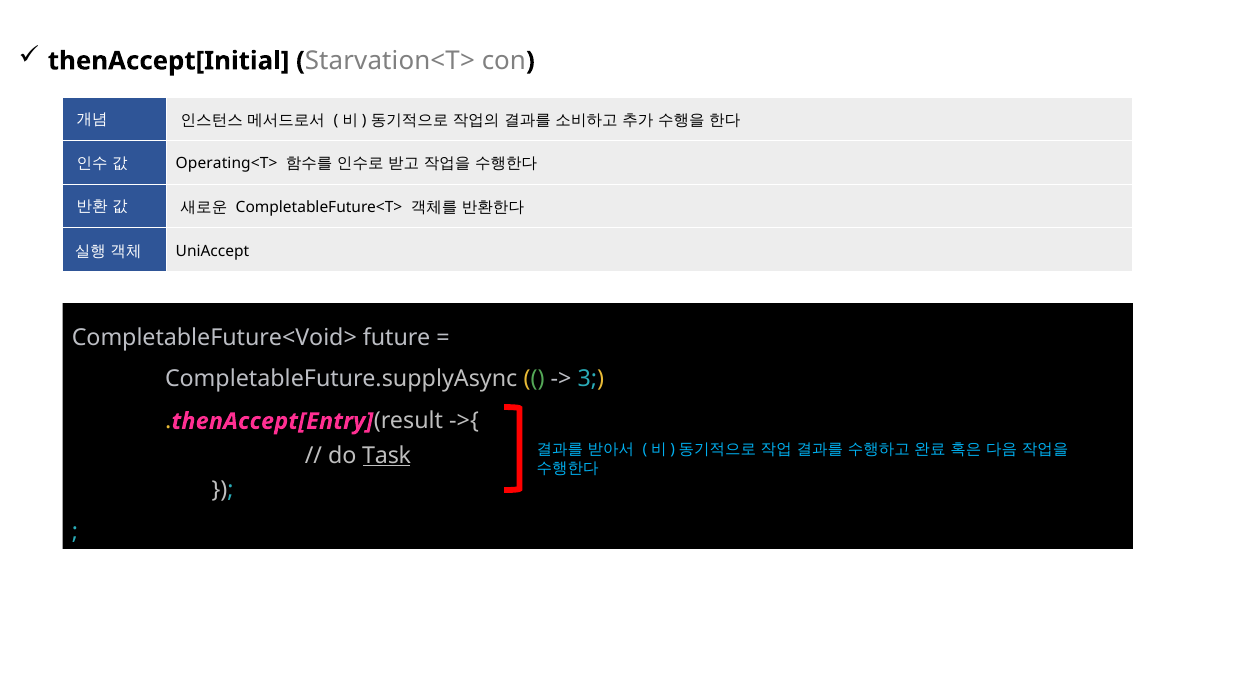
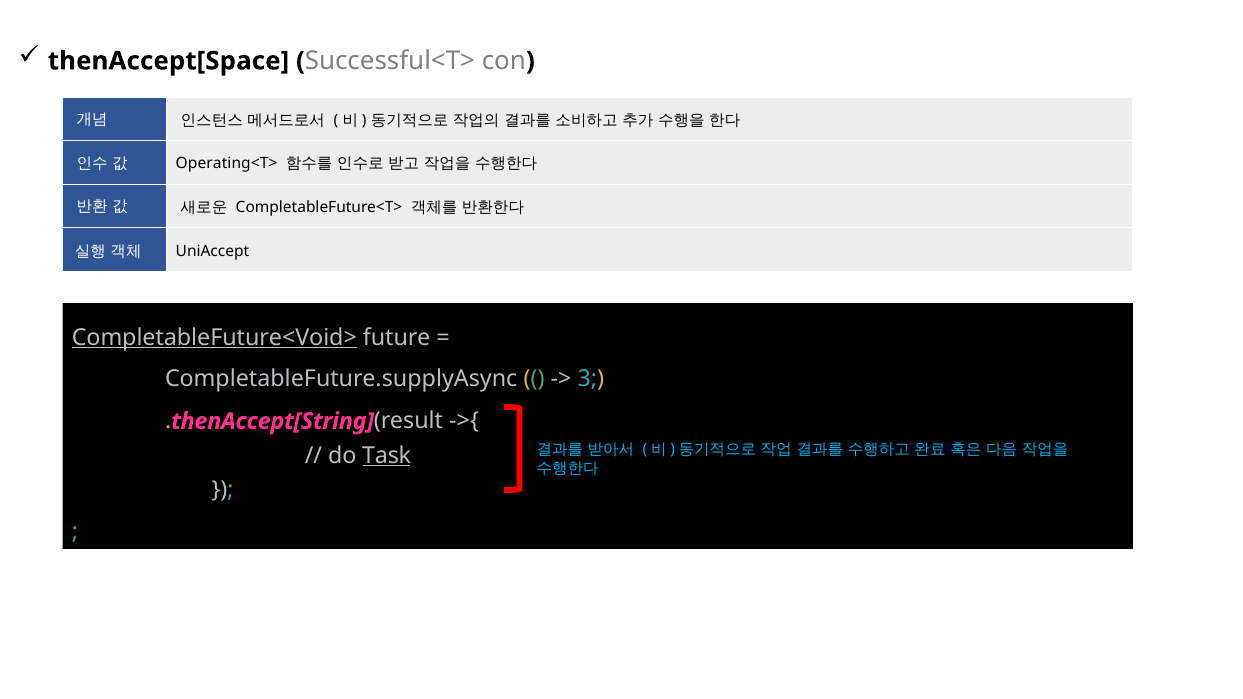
thenAccept[Initial: thenAccept[Initial -> thenAccept[Space
Starvation<T>: Starvation<T> -> Successful<T>
CompletableFuture<Void> underline: none -> present
thenAccept[Entry: thenAccept[Entry -> thenAccept[String
